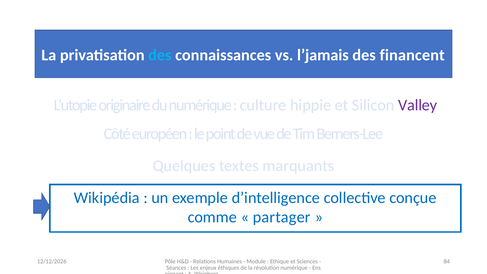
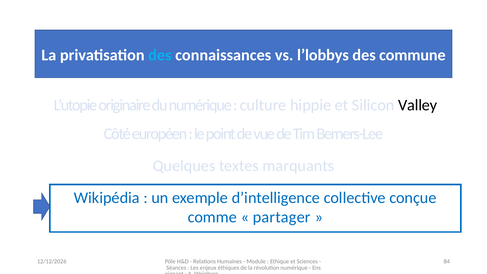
l’jamais: l’jamais -> l’lobbys
financent: financent -> commune
Valley colour: purple -> black
